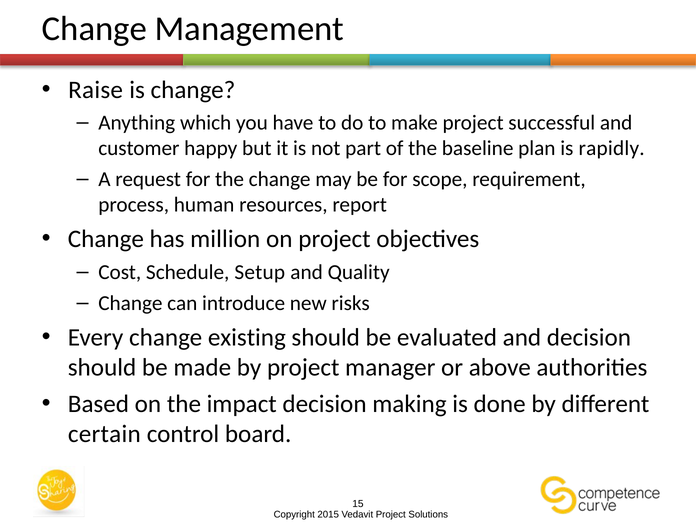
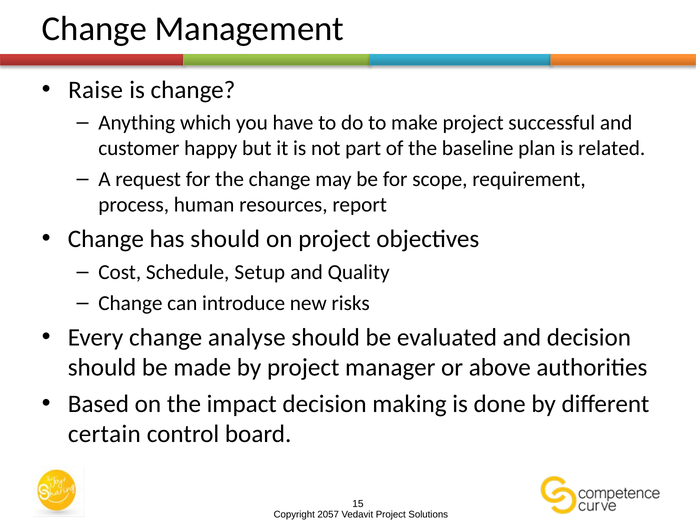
rapidly: rapidly -> related
has million: million -> should
existing: existing -> analyse
2015: 2015 -> 2057
